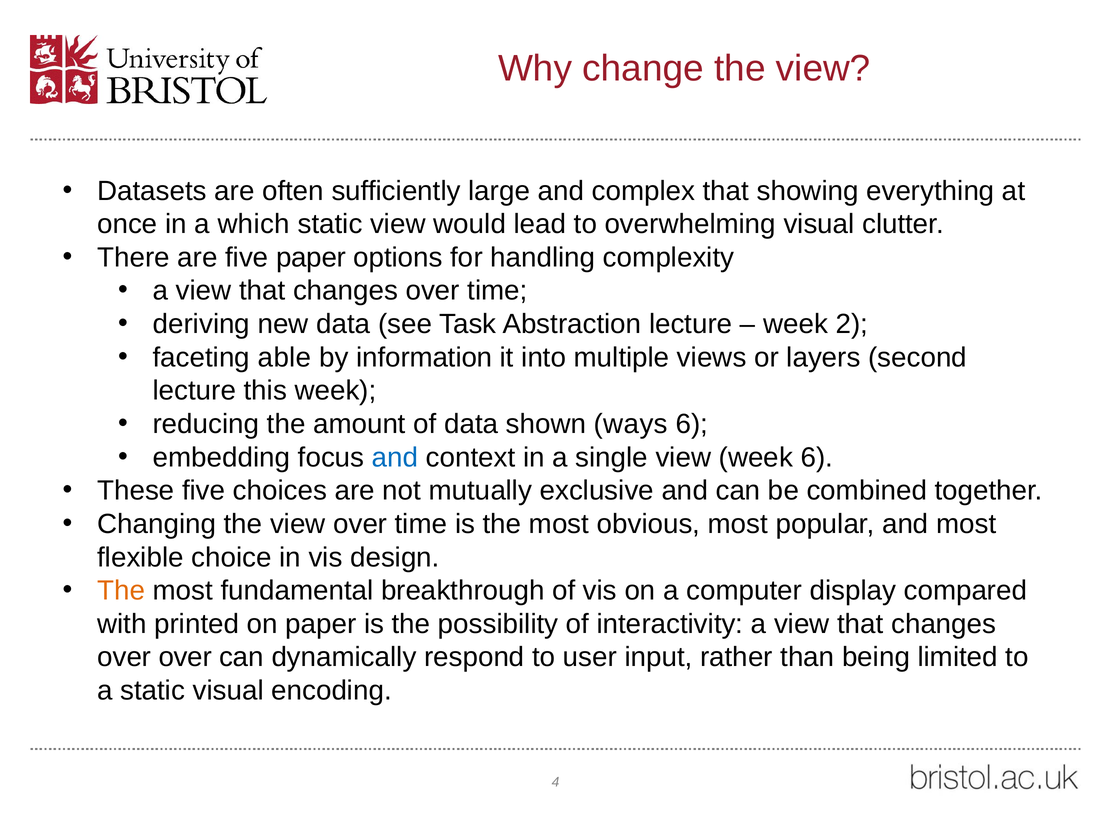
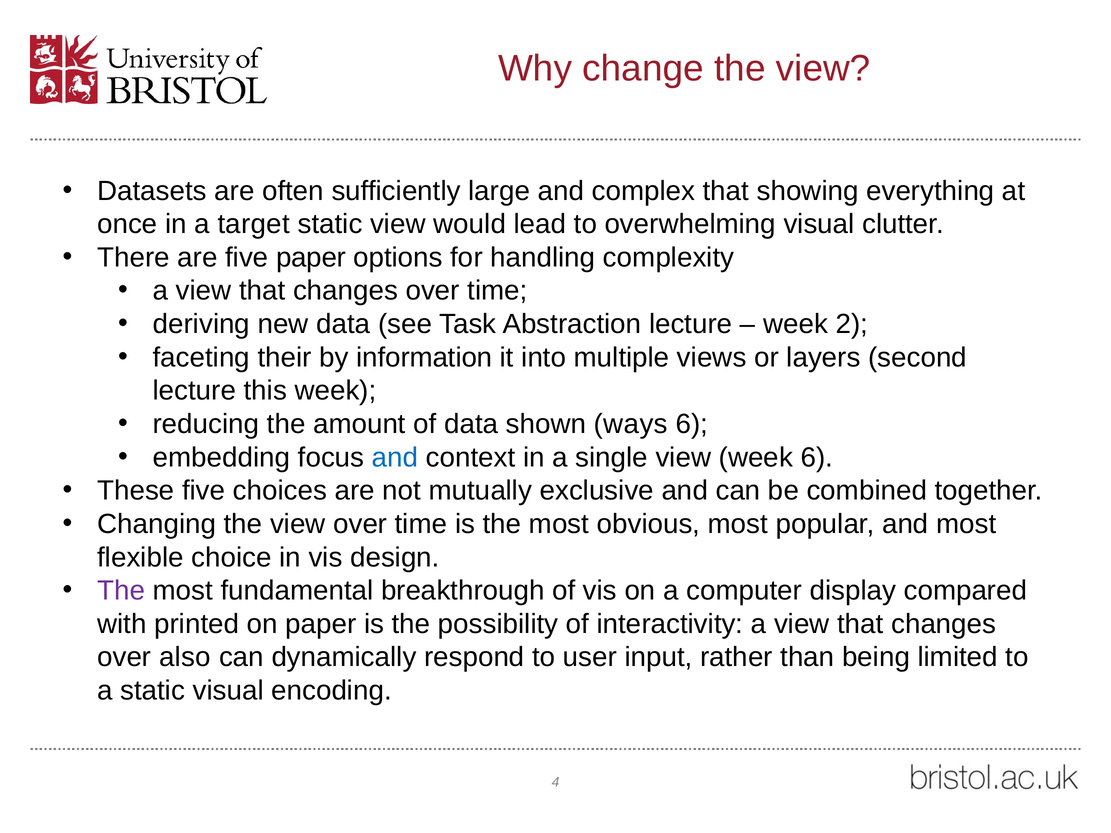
which: which -> target
able: able -> their
The at (121, 591) colour: orange -> purple
over over: over -> also
